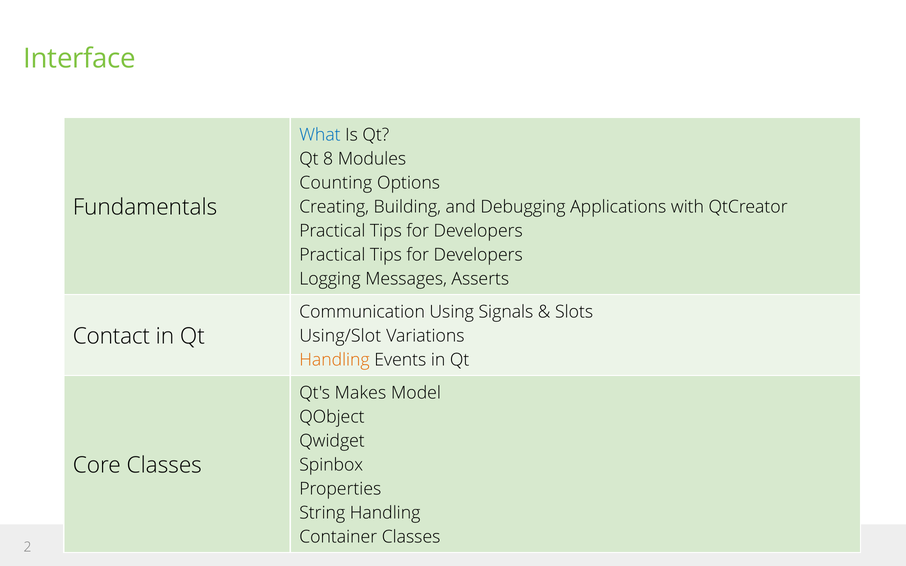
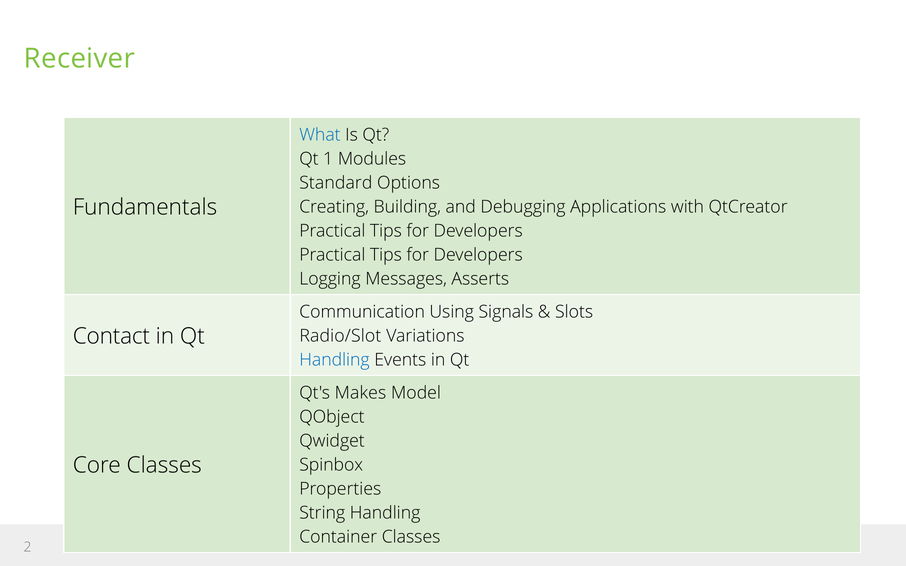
Interface: Interface -> Receiver
8: 8 -> 1
Counting: Counting -> Standard
Using/Slot: Using/Slot -> Radio/Slot
Handling at (334, 360) colour: orange -> blue
